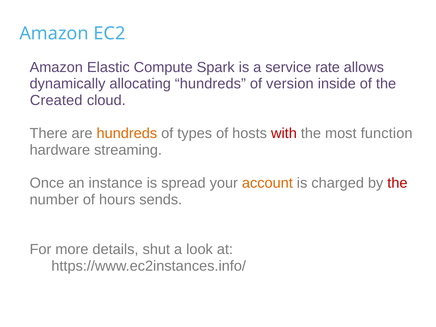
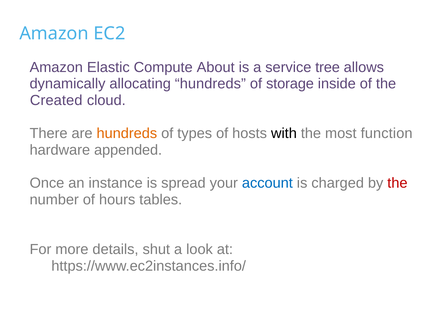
Spark: Spark -> About
rate: rate -> tree
version: version -> storage
with colour: red -> black
streaming: streaming -> appended
account colour: orange -> blue
sends: sends -> tables
